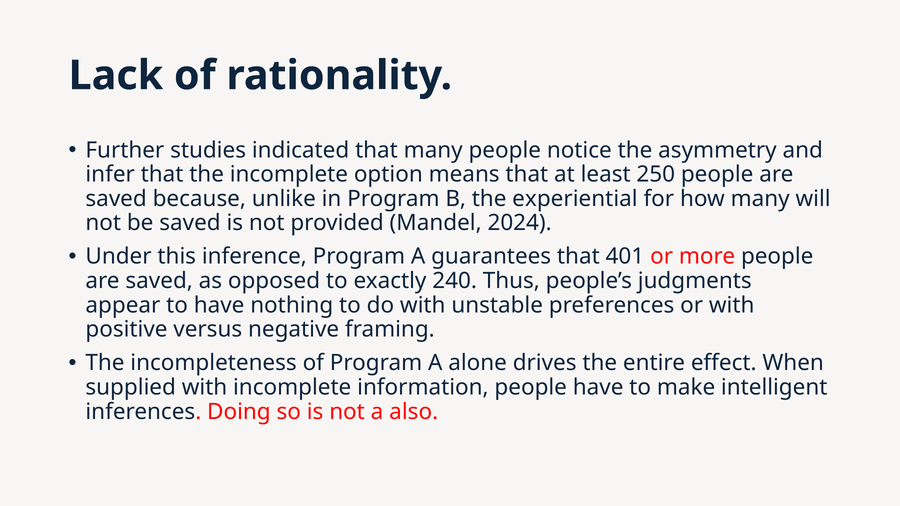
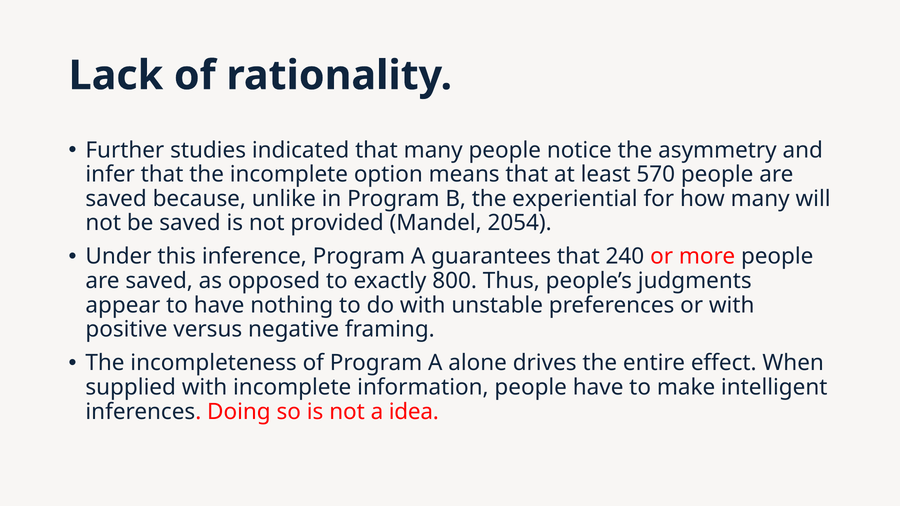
250: 250 -> 570
2024: 2024 -> 2054
401: 401 -> 240
240: 240 -> 800
also: also -> idea
